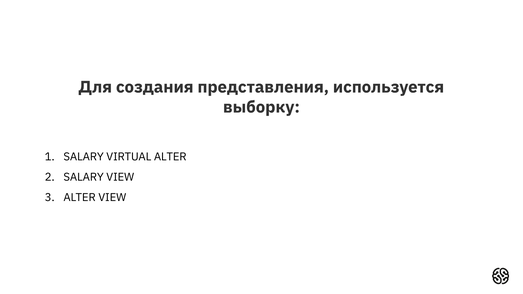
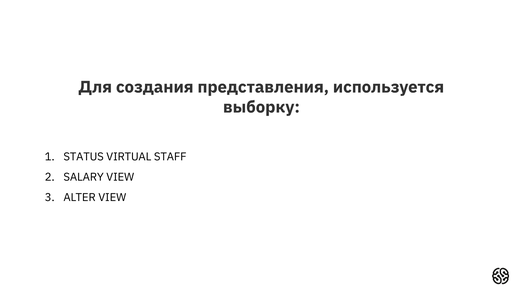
SALARY at (84, 157): SALARY -> STATUS
VIRTUAL ALTER: ALTER -> STAFF
